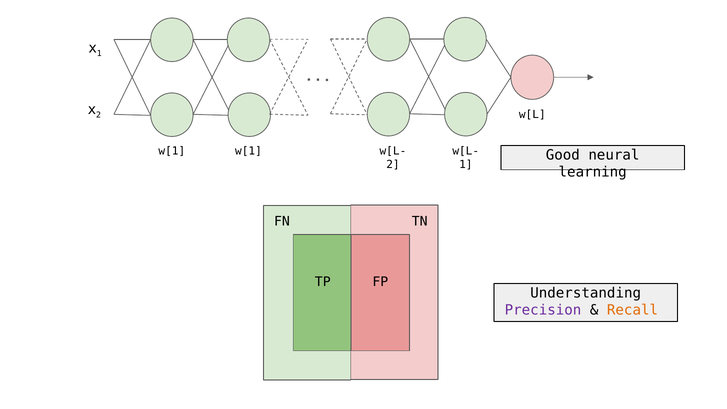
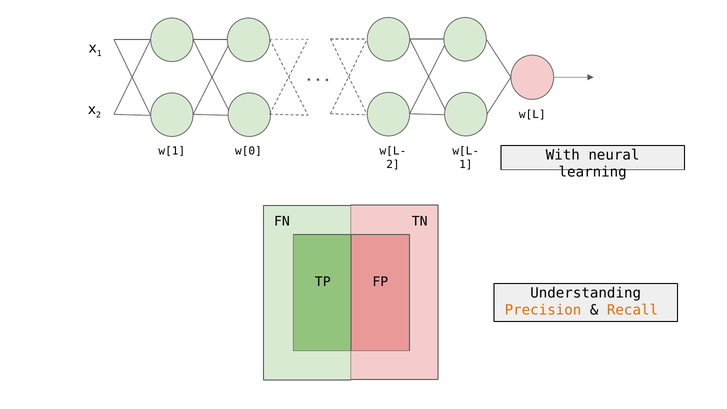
w[1 w[1: w[1 -> w[0
Good: Good -> With
Precision colour: purple -> orange
